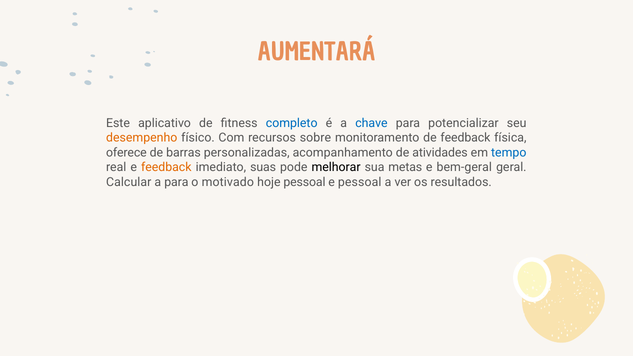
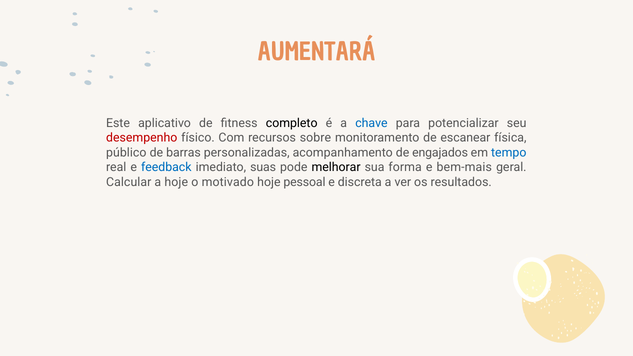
completo colour: blue -> black
desempenho colour: orange -> red
de feedback: feedback -> escanear
oferece: oferece -> público
atividades: atividades -> engajados
feedback at (166, 167) colour: orange -> blue
metas: metas -> forma
bem-geral: bem-geral -> bem-mais
a para: para -> hoje
e pessoal: pessoal -> discreta
